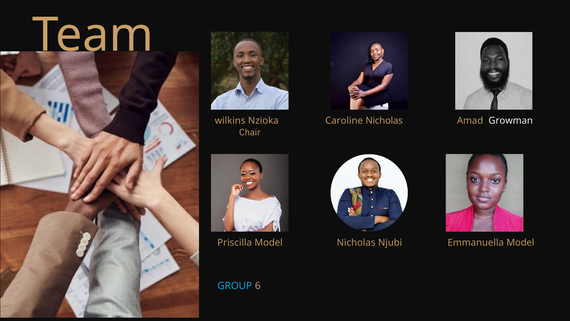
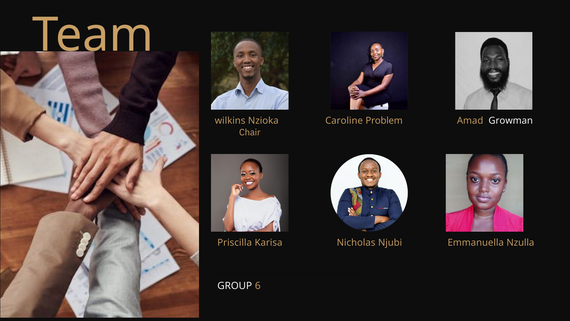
Caroline Nicholas: Nicholas -> Problem
Priscilla Model: Model -> Karisa
Emmanuella Model: Model -> Nzulla
GROUP colour: light blue -> white
